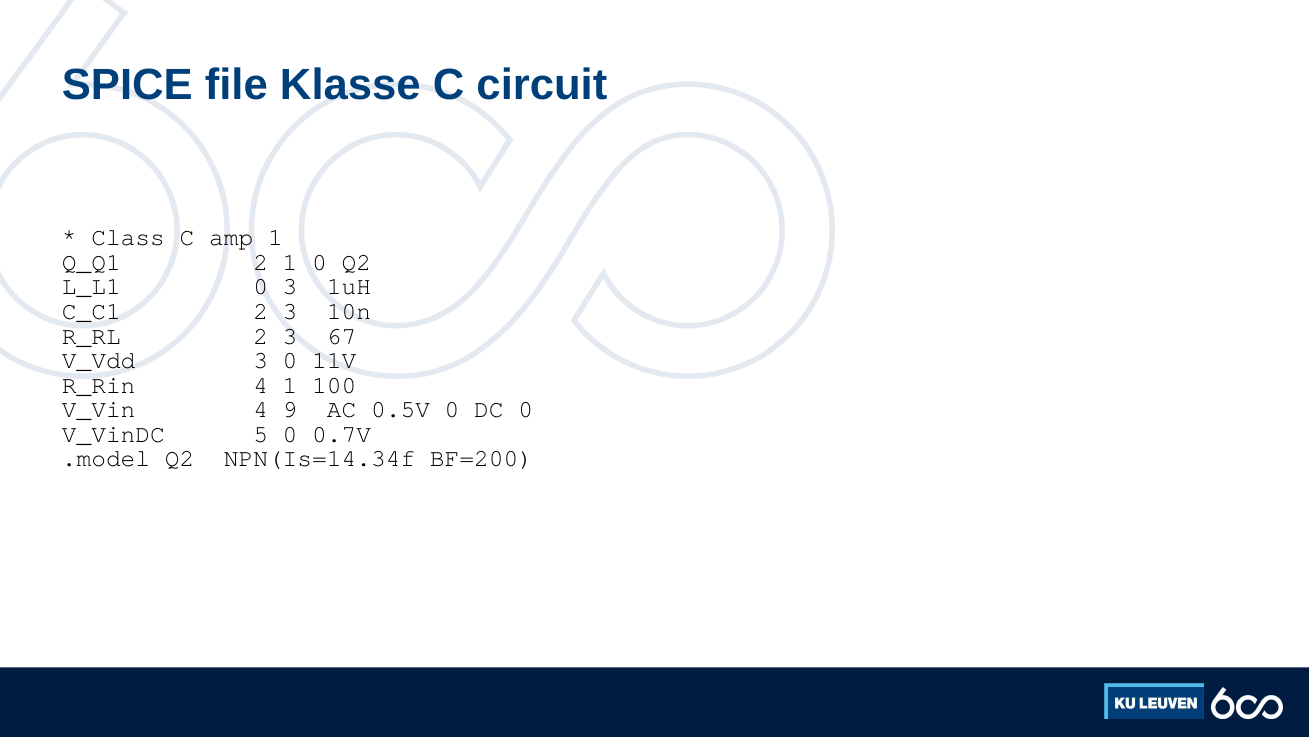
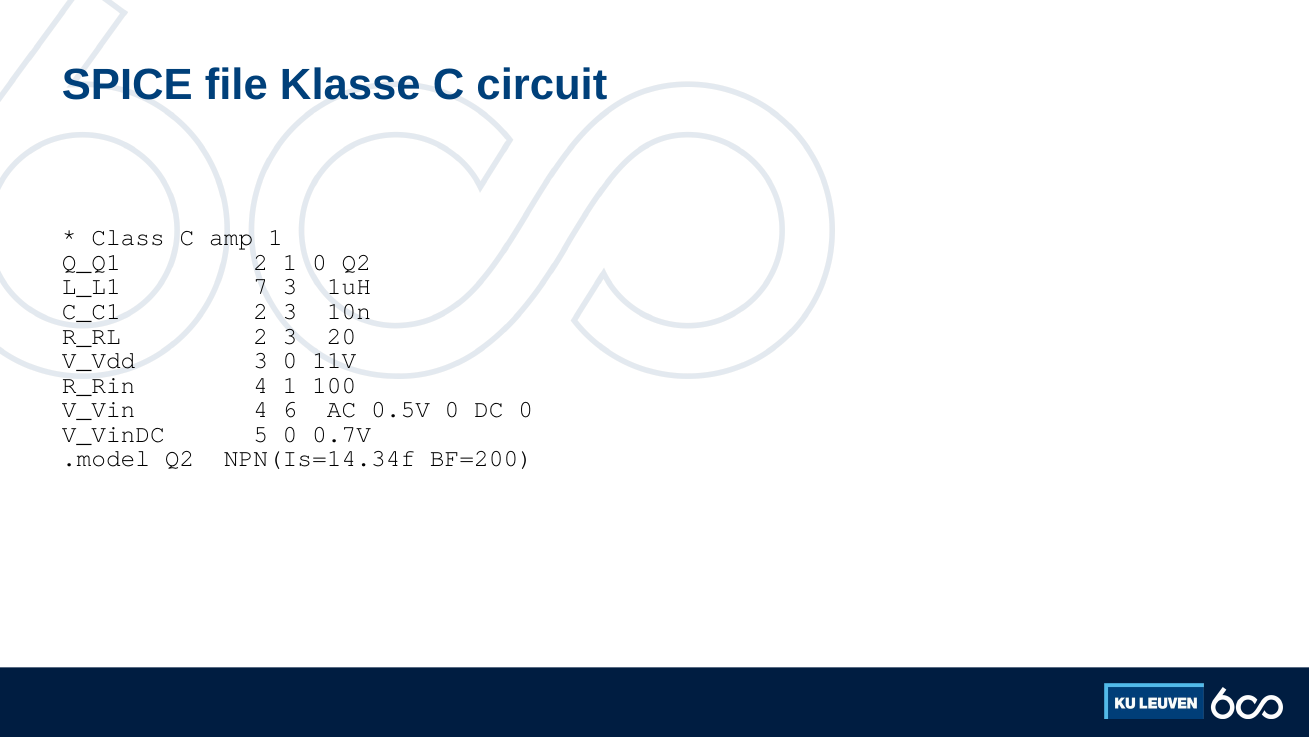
L_L1 0: 0 -> 7
67: 67 -> 20
9: 9 -> 6
